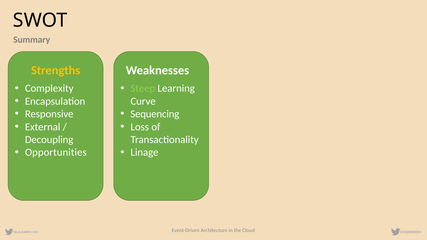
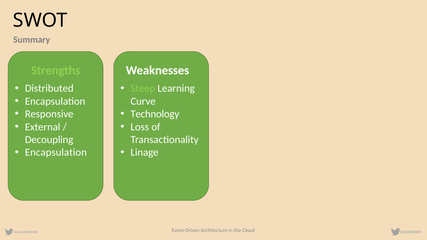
Strengths colour: yellow -> light green
Complexity: Complexity -> Distributed
Sequencing: Sequencing -> Technology
Opportunities at (56, 153): Opportunities -> Encapsulation
